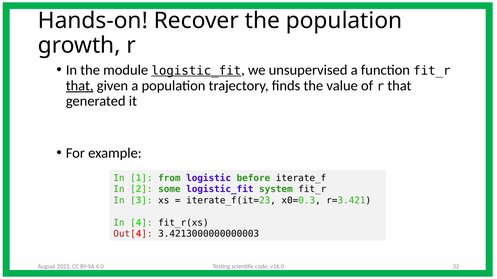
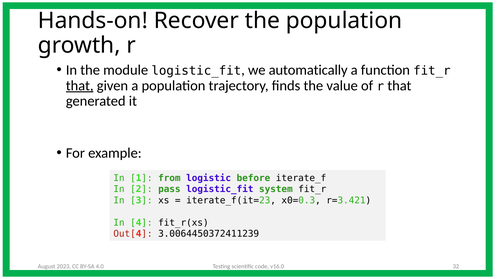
logistic_fit at (196, 71) underline: present -> none
unsupervised: unsupervised -> automatically
some: some -> pass
3.4213000000000003: 3.4213000000000003 -> 3.0064450372411239
